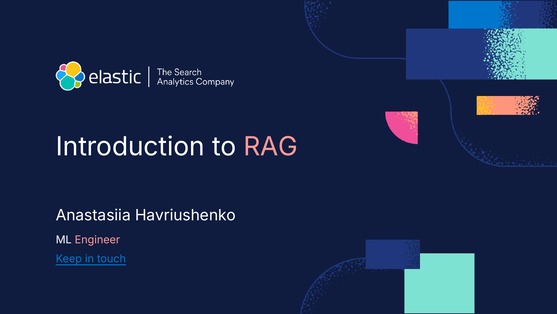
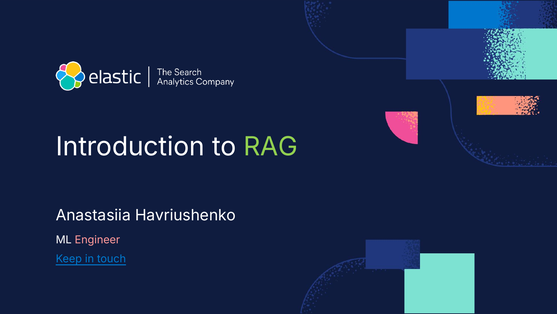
RAG colour: pink -> light green
